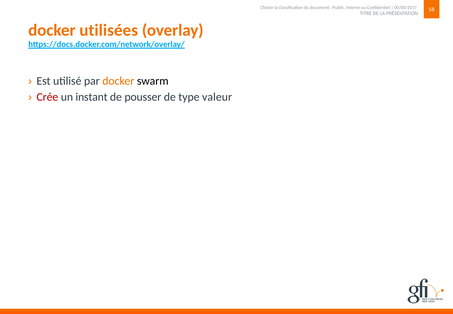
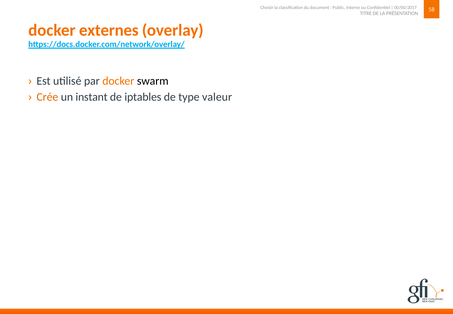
utilisées: utilisées -> externes
Crée colour: red -> orange
pousser: pousser -> iptables
